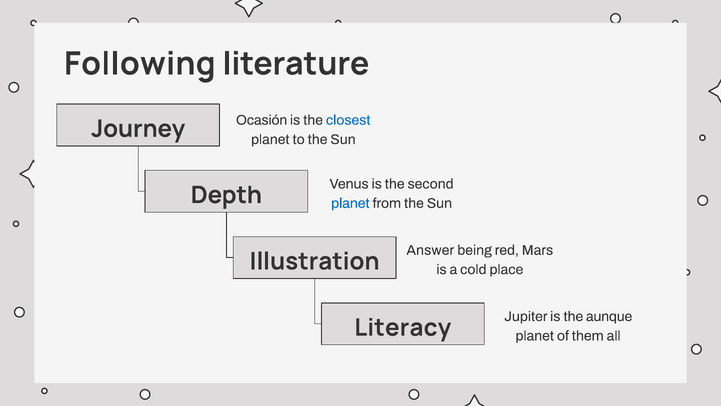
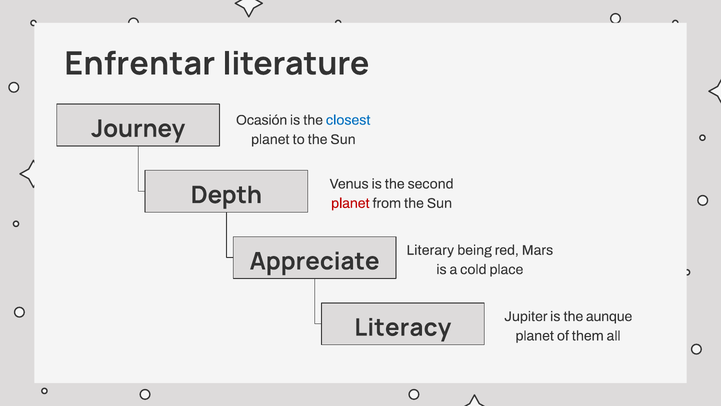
Following: Following -> Enfrentar
planet at (350, 203) colour: blue -> red
Answer: Answer -> Literary
Illustration: Illustration -> Appreciate
